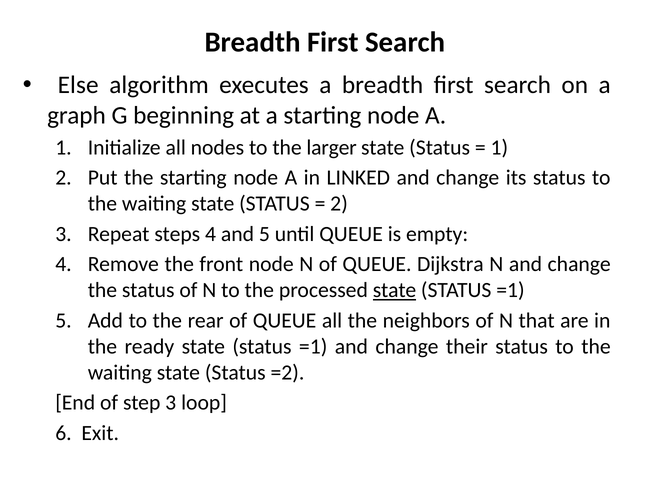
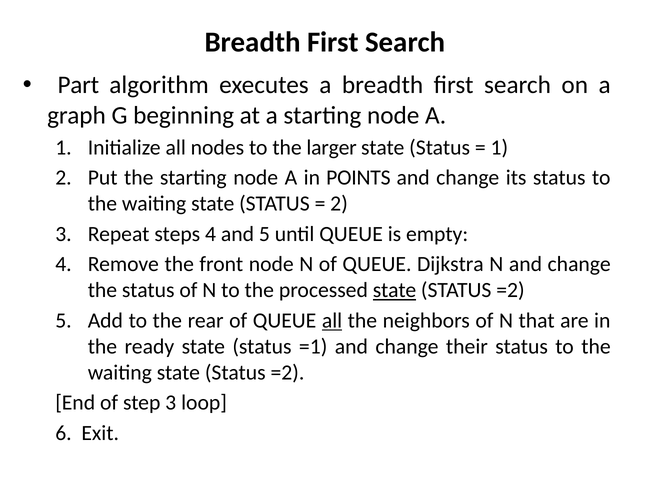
Else: Else -> Part
LINKED: LINKED -> POINTS
=1 at (510, 291): =1 -> =2
all at (332, 321) underline: none -> present
